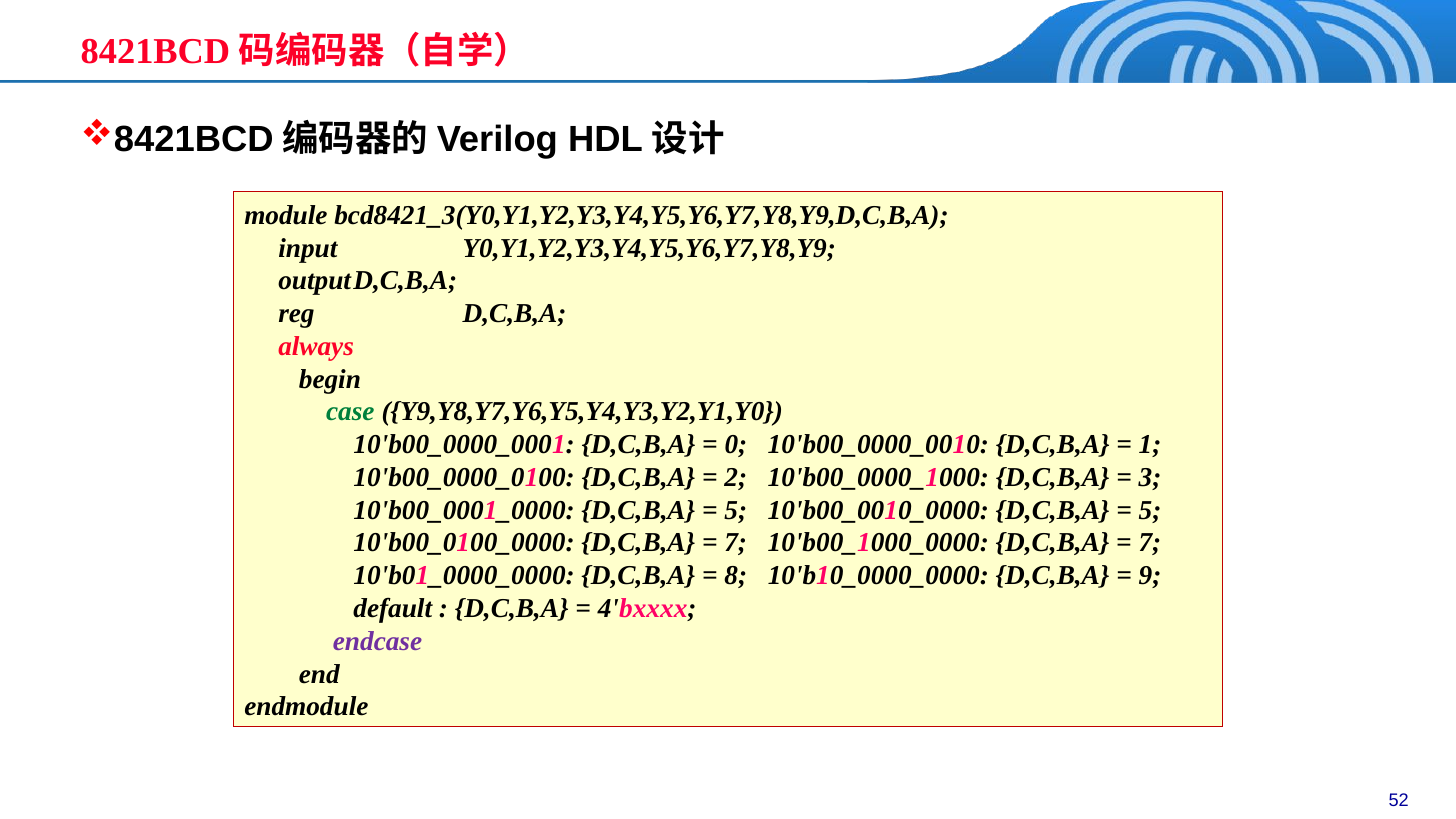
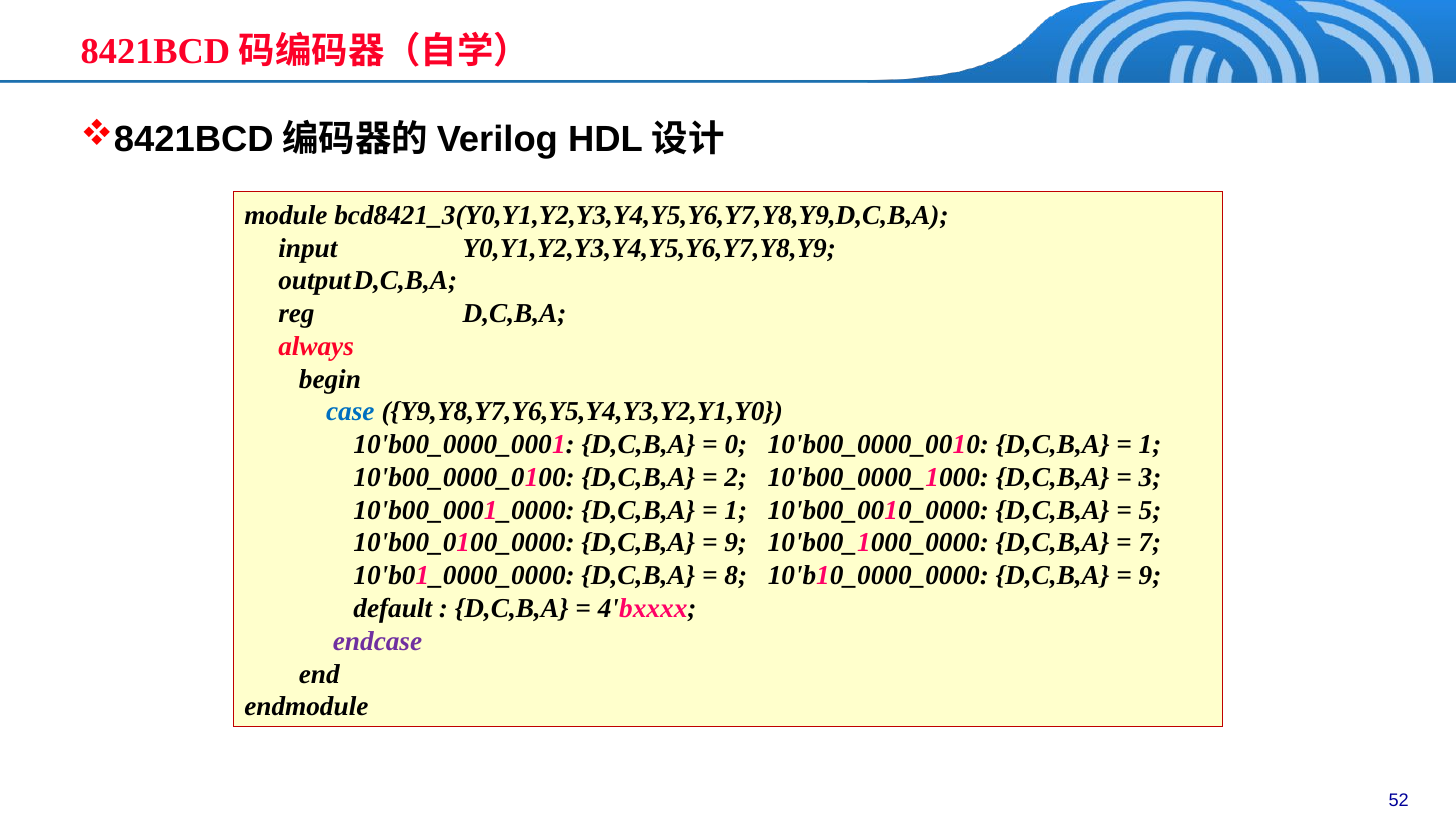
case colour: green -> blue
5 at (736, 510): 5 -> 1
7 at (736, 543): 7 -> 9
